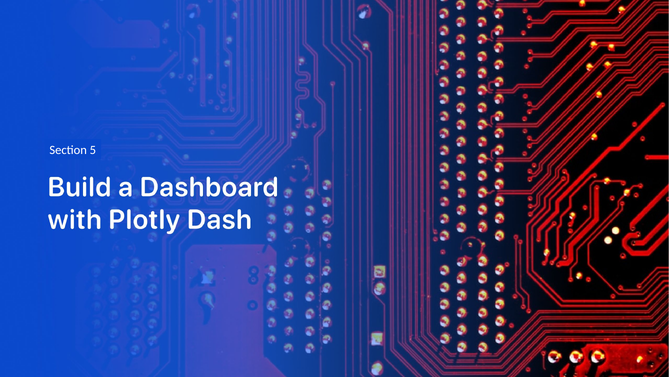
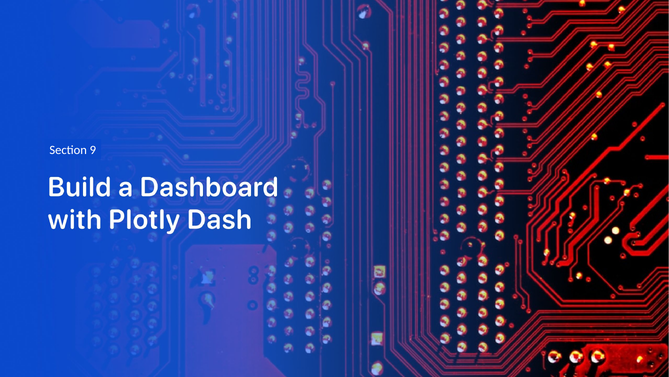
5: 5 -> 9
